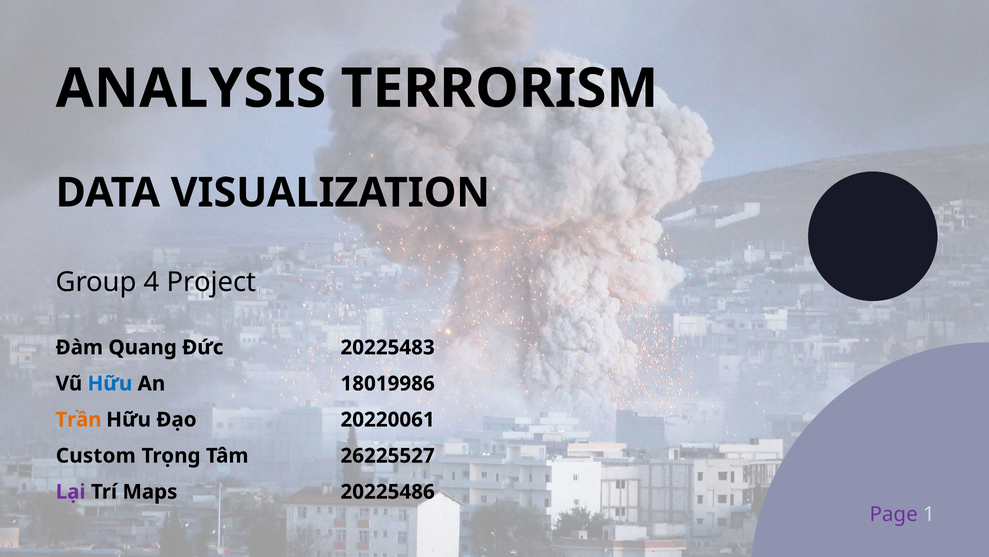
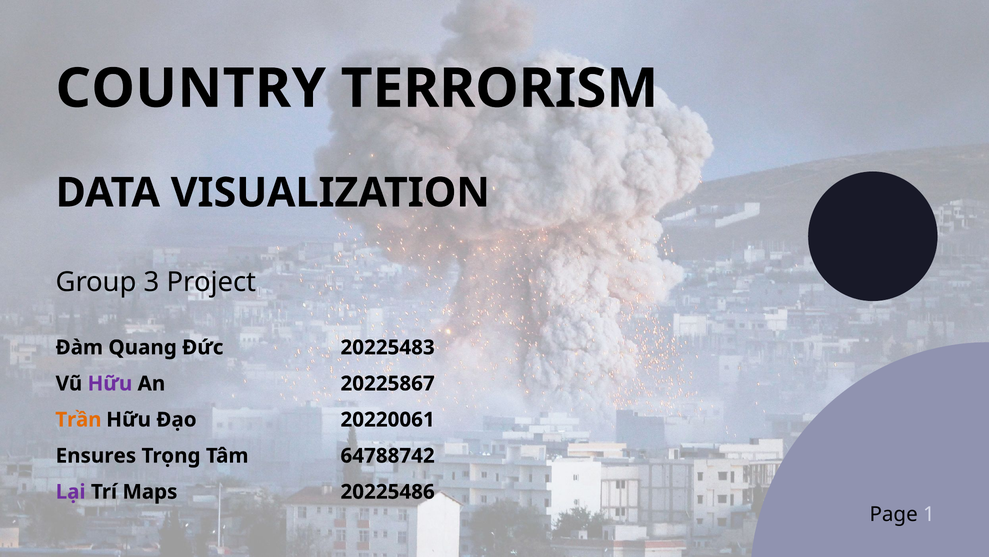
ANALYSIS: ANALYSIS -> COUNTRY
4: 4 -> 3
Hữu at (110, 383) colour: blue -> purple
18019986: 18019986 -> 20225867
Custom: Custom -> Ensures
26225527: 26225527 -> 64788742
Page colour: purple -> black
